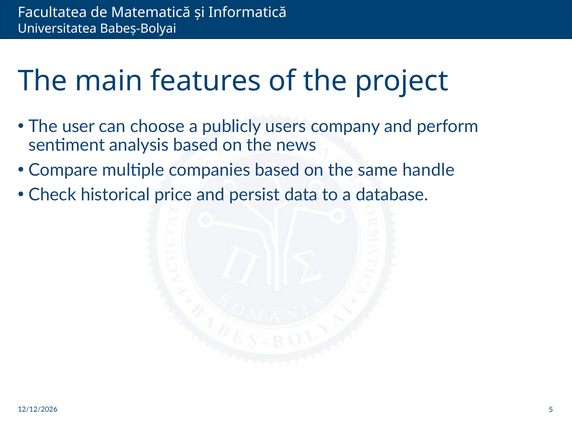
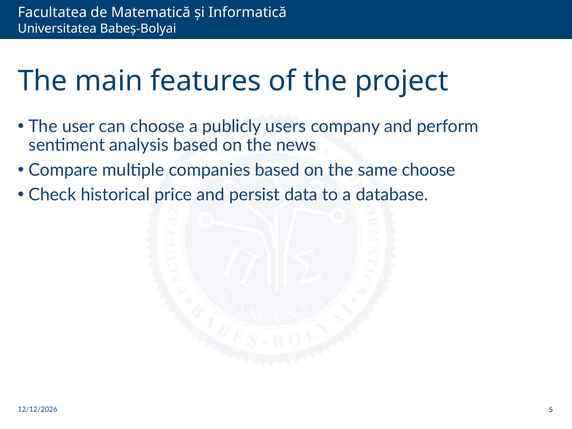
same handle: handle -> choose
